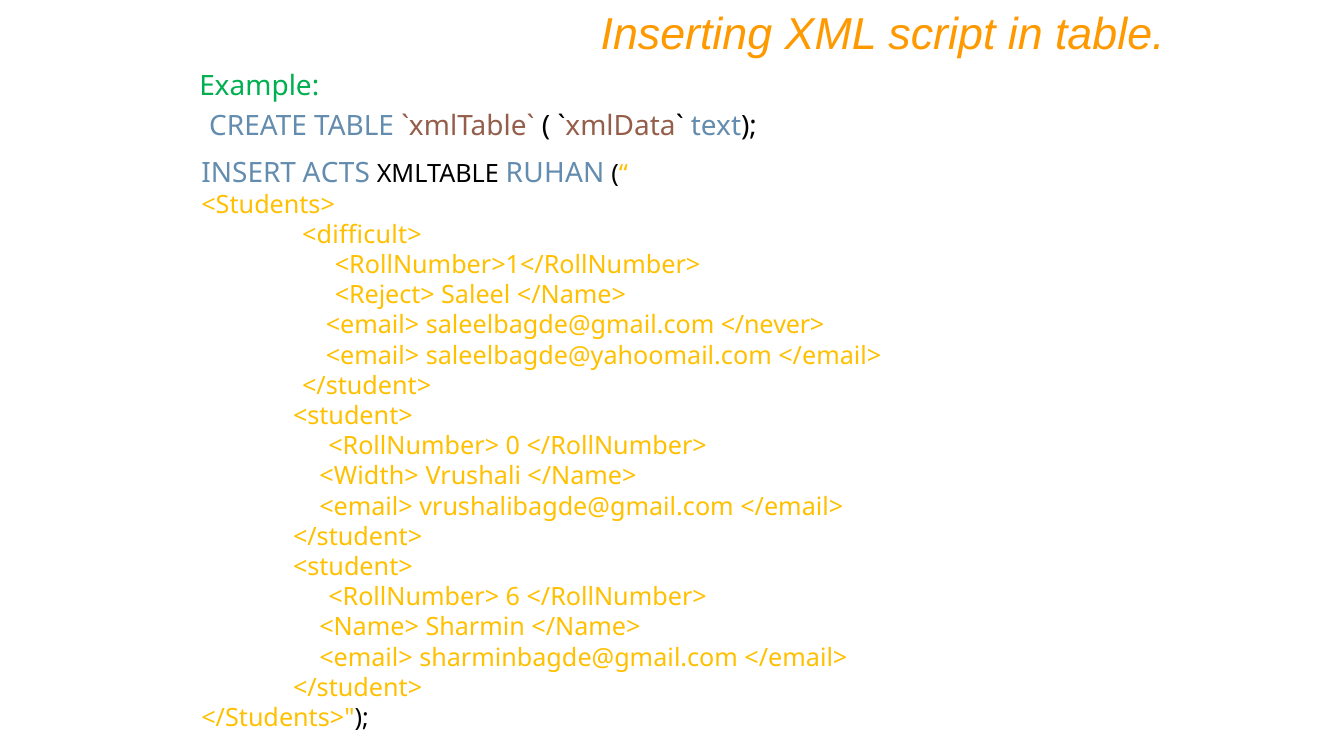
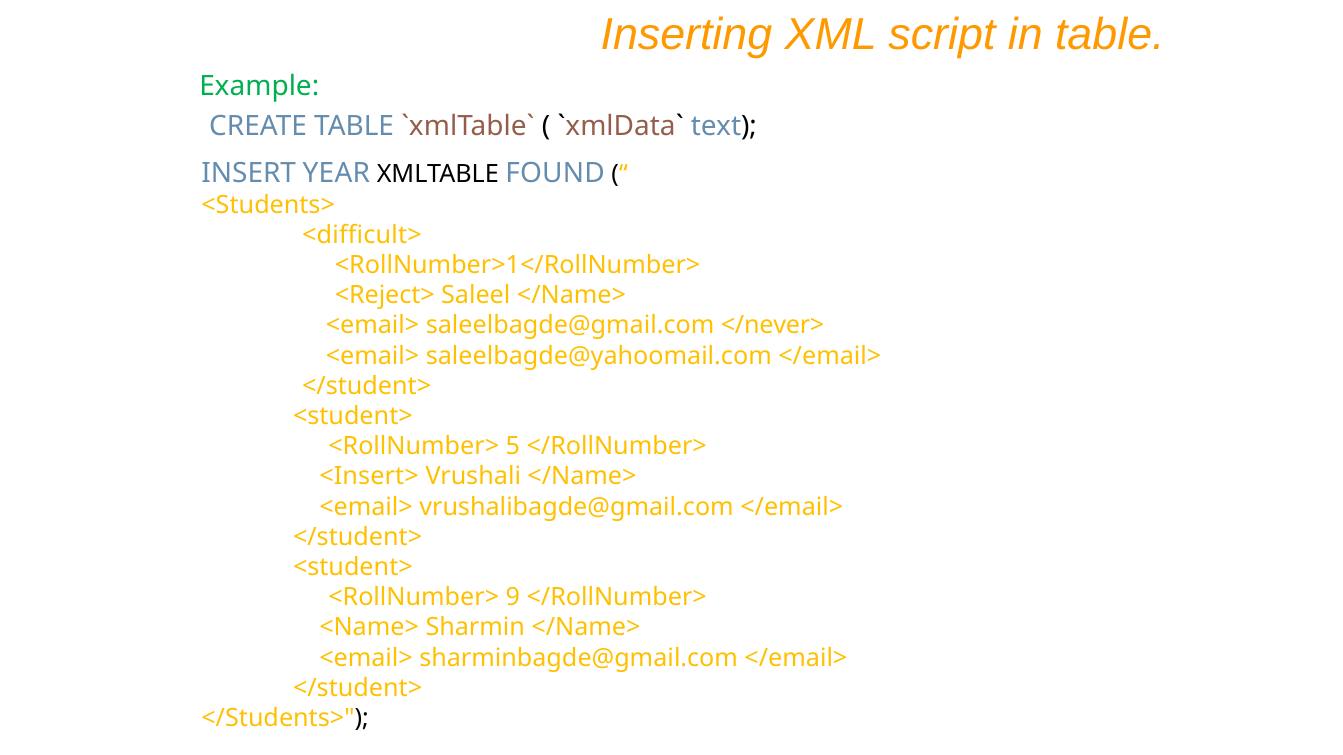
ACTS: ACTS -> YEAR
RUHAN: RUHAN -> FOUND
0: 0 -> 5
<Width>: <Width> -> <Insert>
6: 6 -> 9
